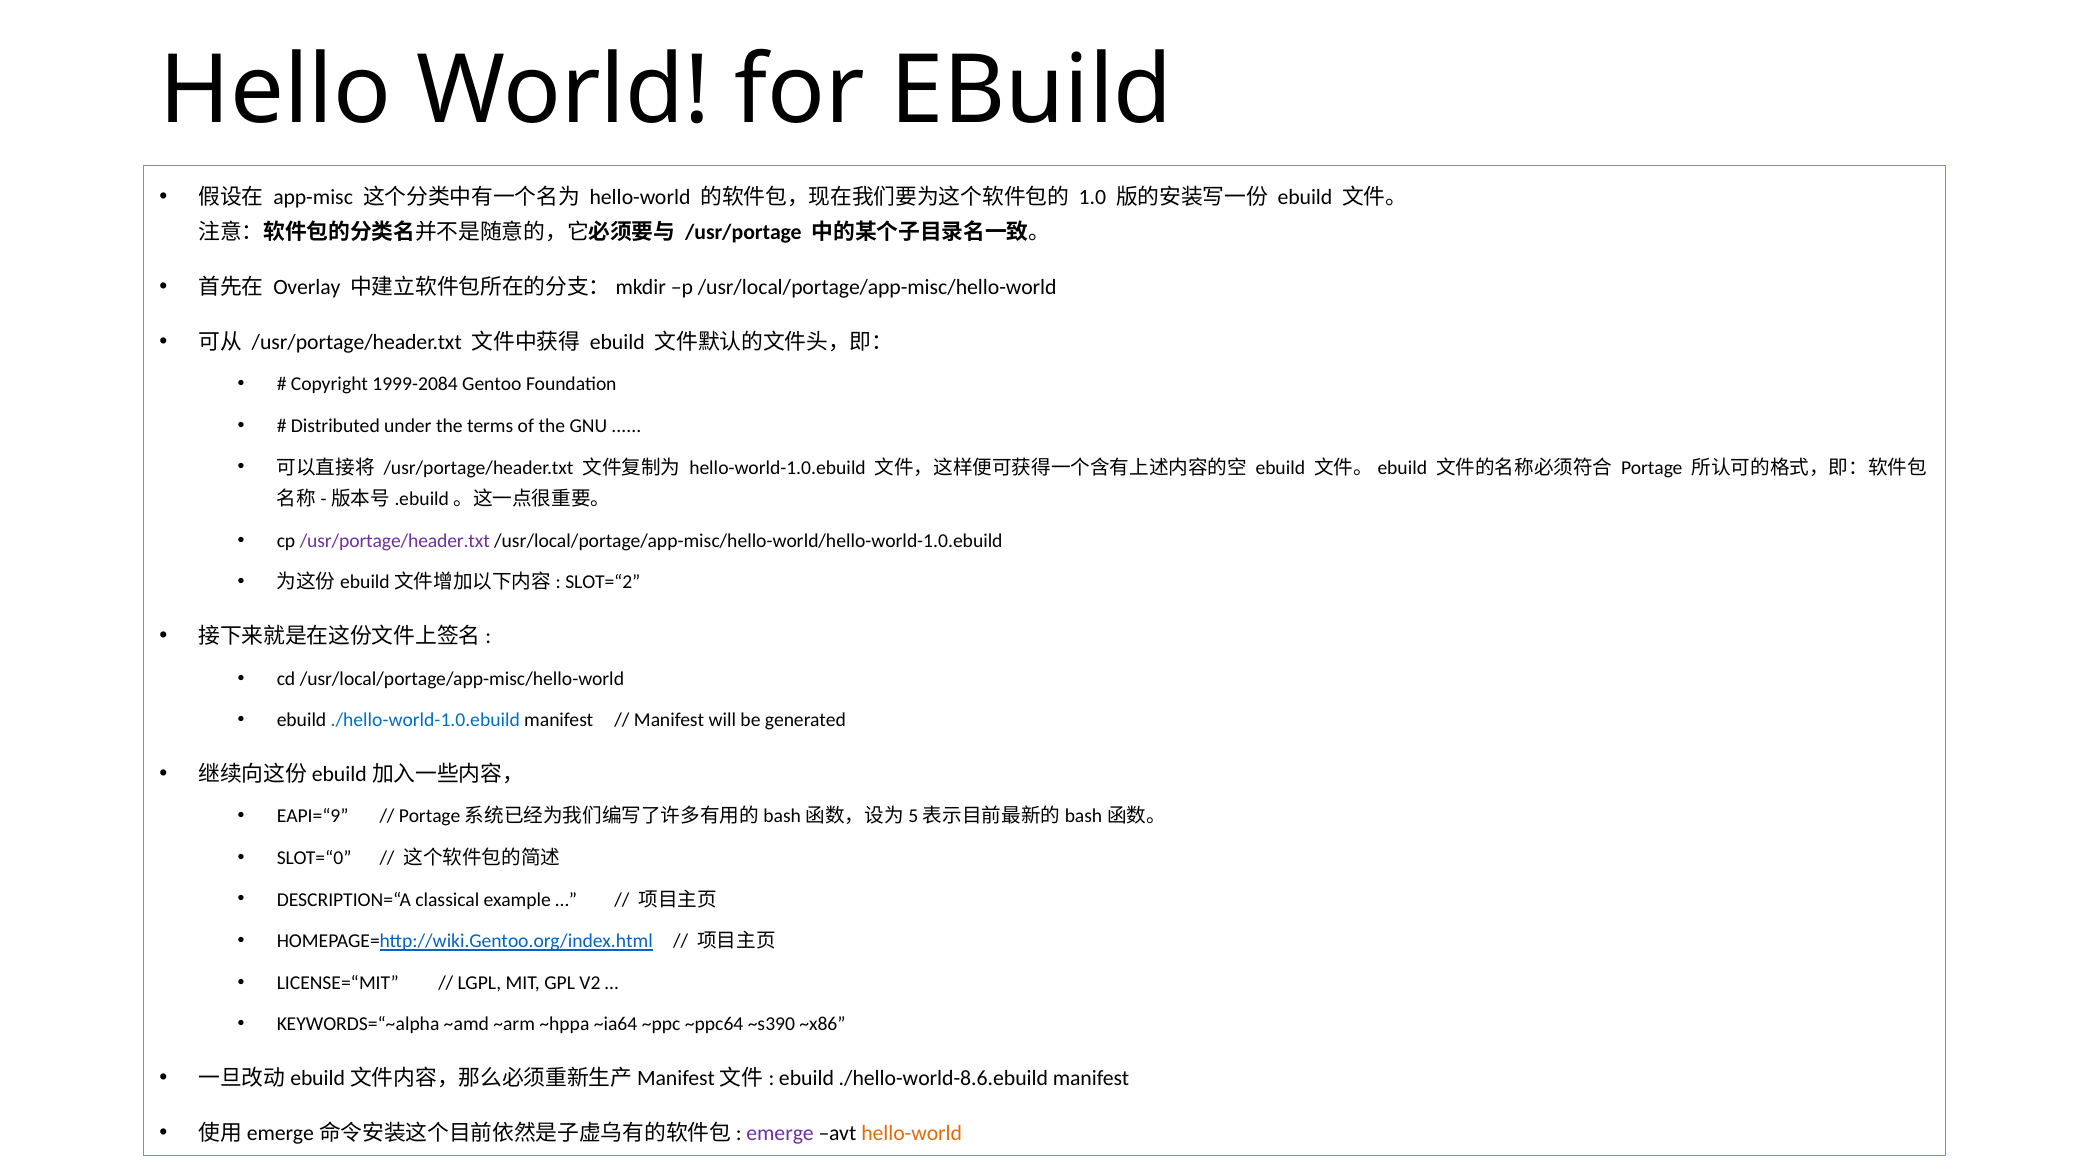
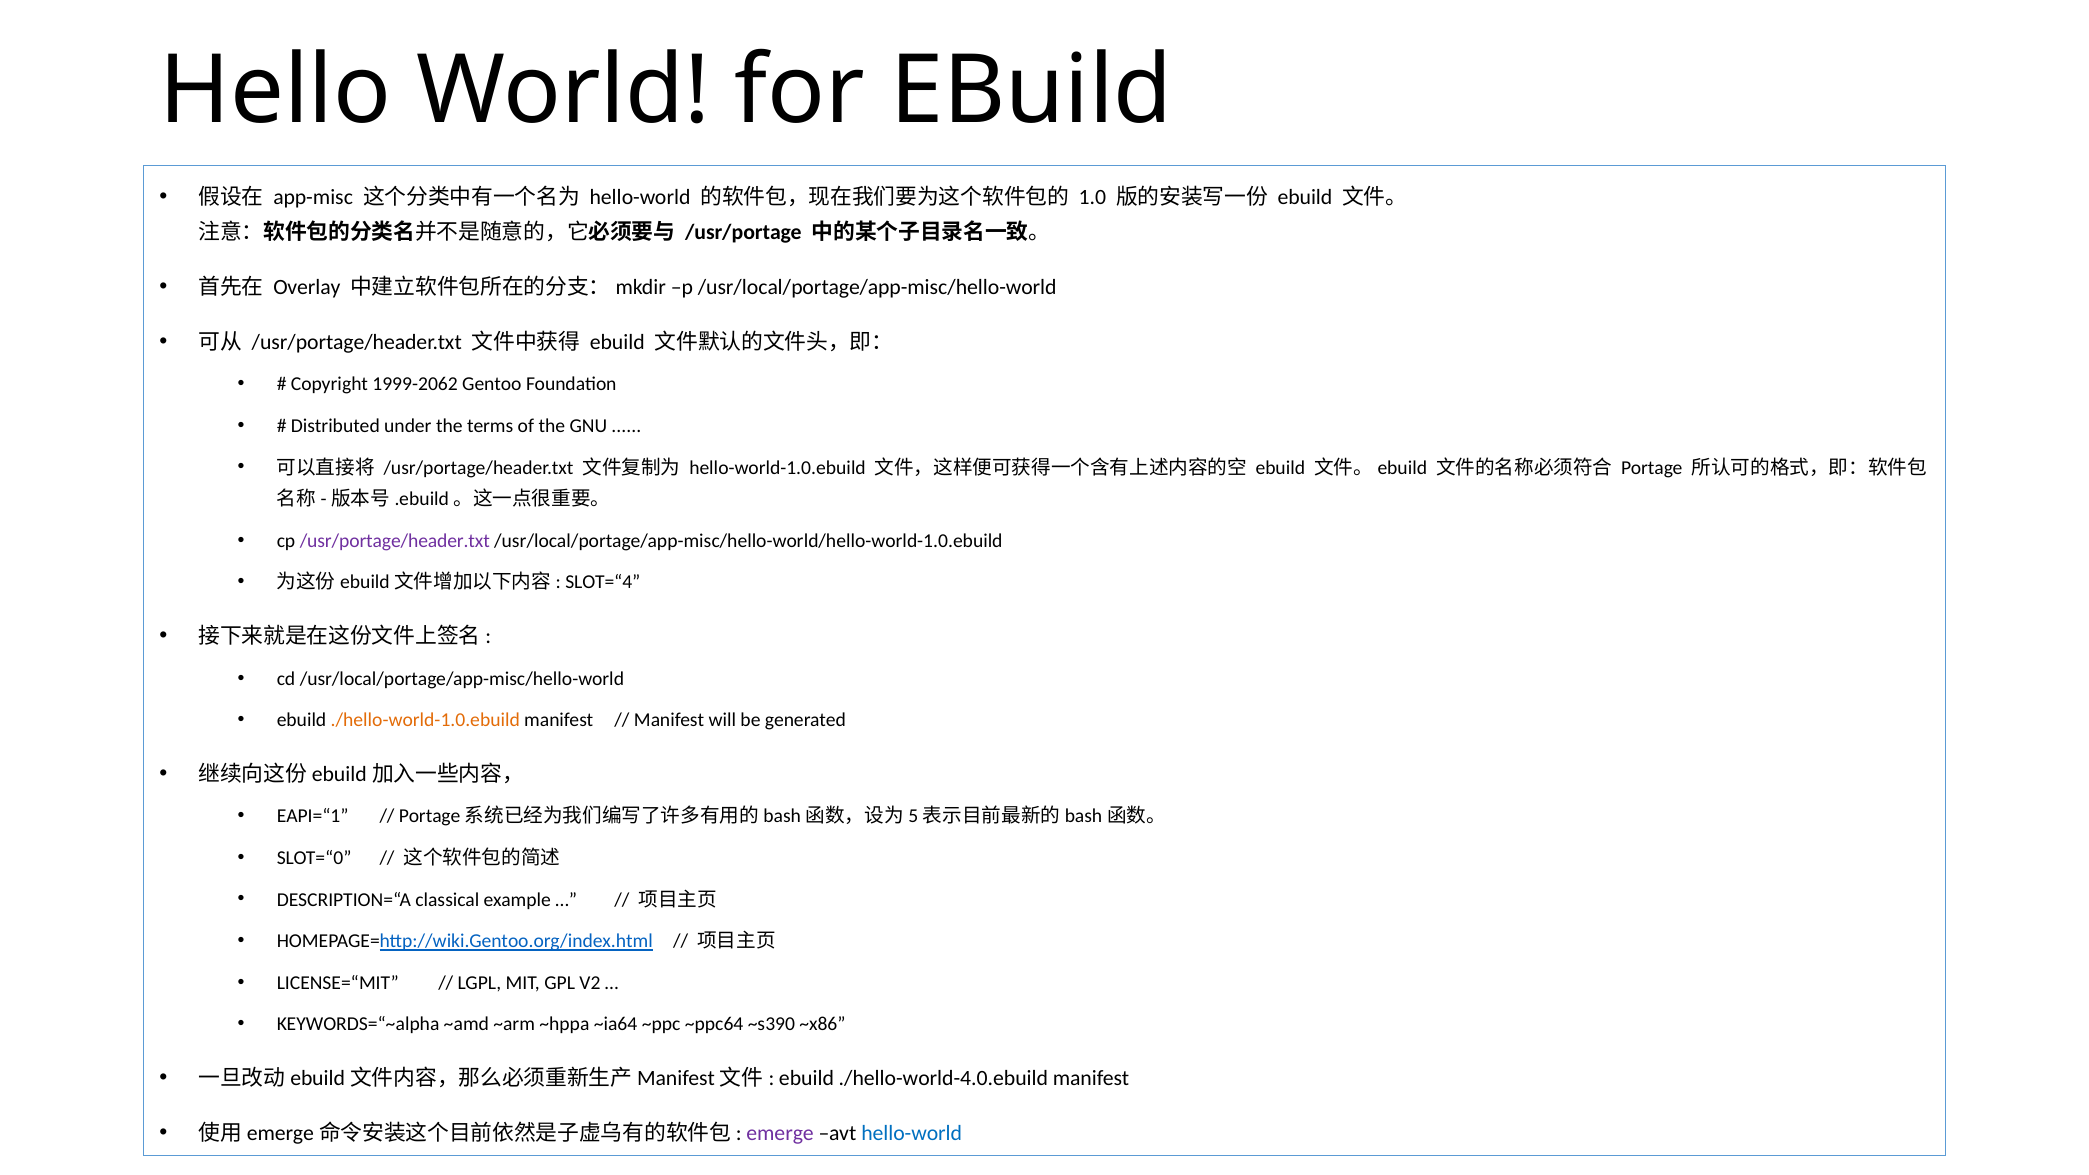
1999-2084: 1999-2084 -> 1999-2062
SLOT=“2: SLOT=“2 -> SLOT=“4
./hello-world-1.0.ebuild colour: blue -> orange
EAPI=“9: EAPI=“9 -> EAPI=“1
./hello-world-8.6.ebuild: ./hello-world-8.6.ebuild -> ./hello-world-4.0.ebuild
hello-world at (912, 1133) colour: orange -> blue
